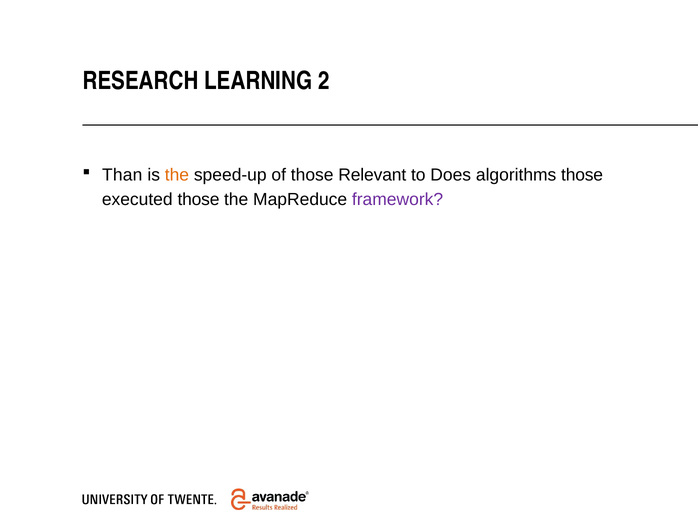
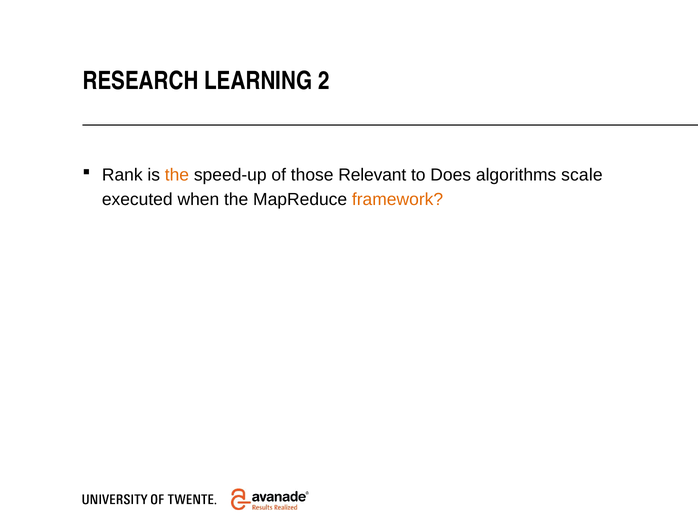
Than: Than -> Rank
algorithms those: those -> scale
executed those: those -> when
framework colour: purple -> orange
